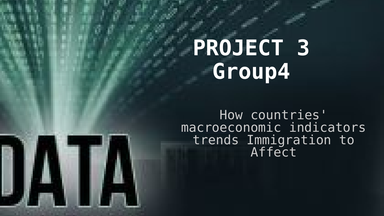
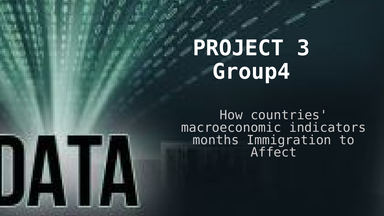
trends: trends -> months
